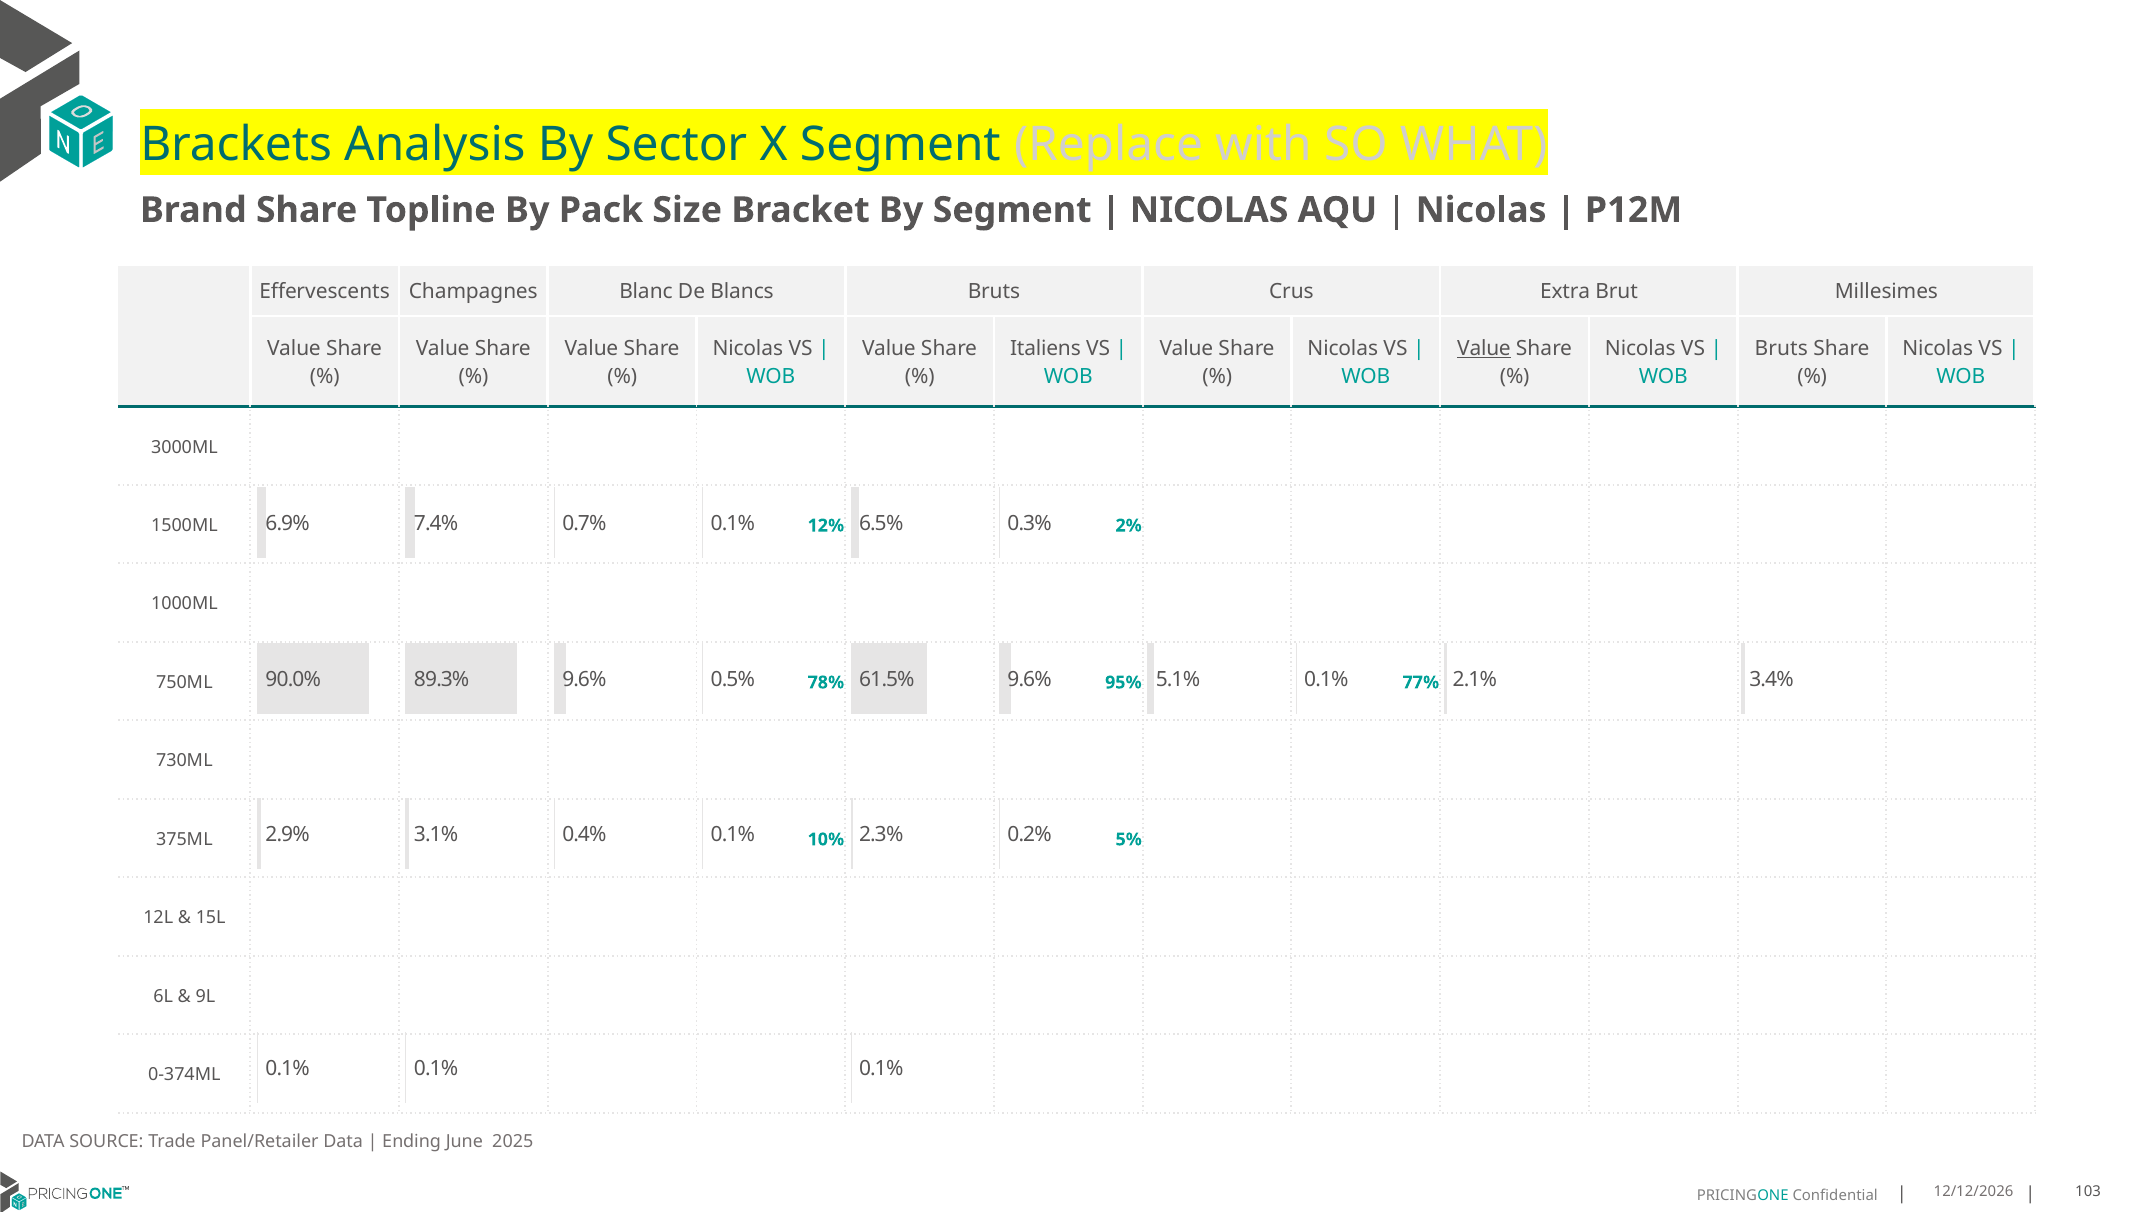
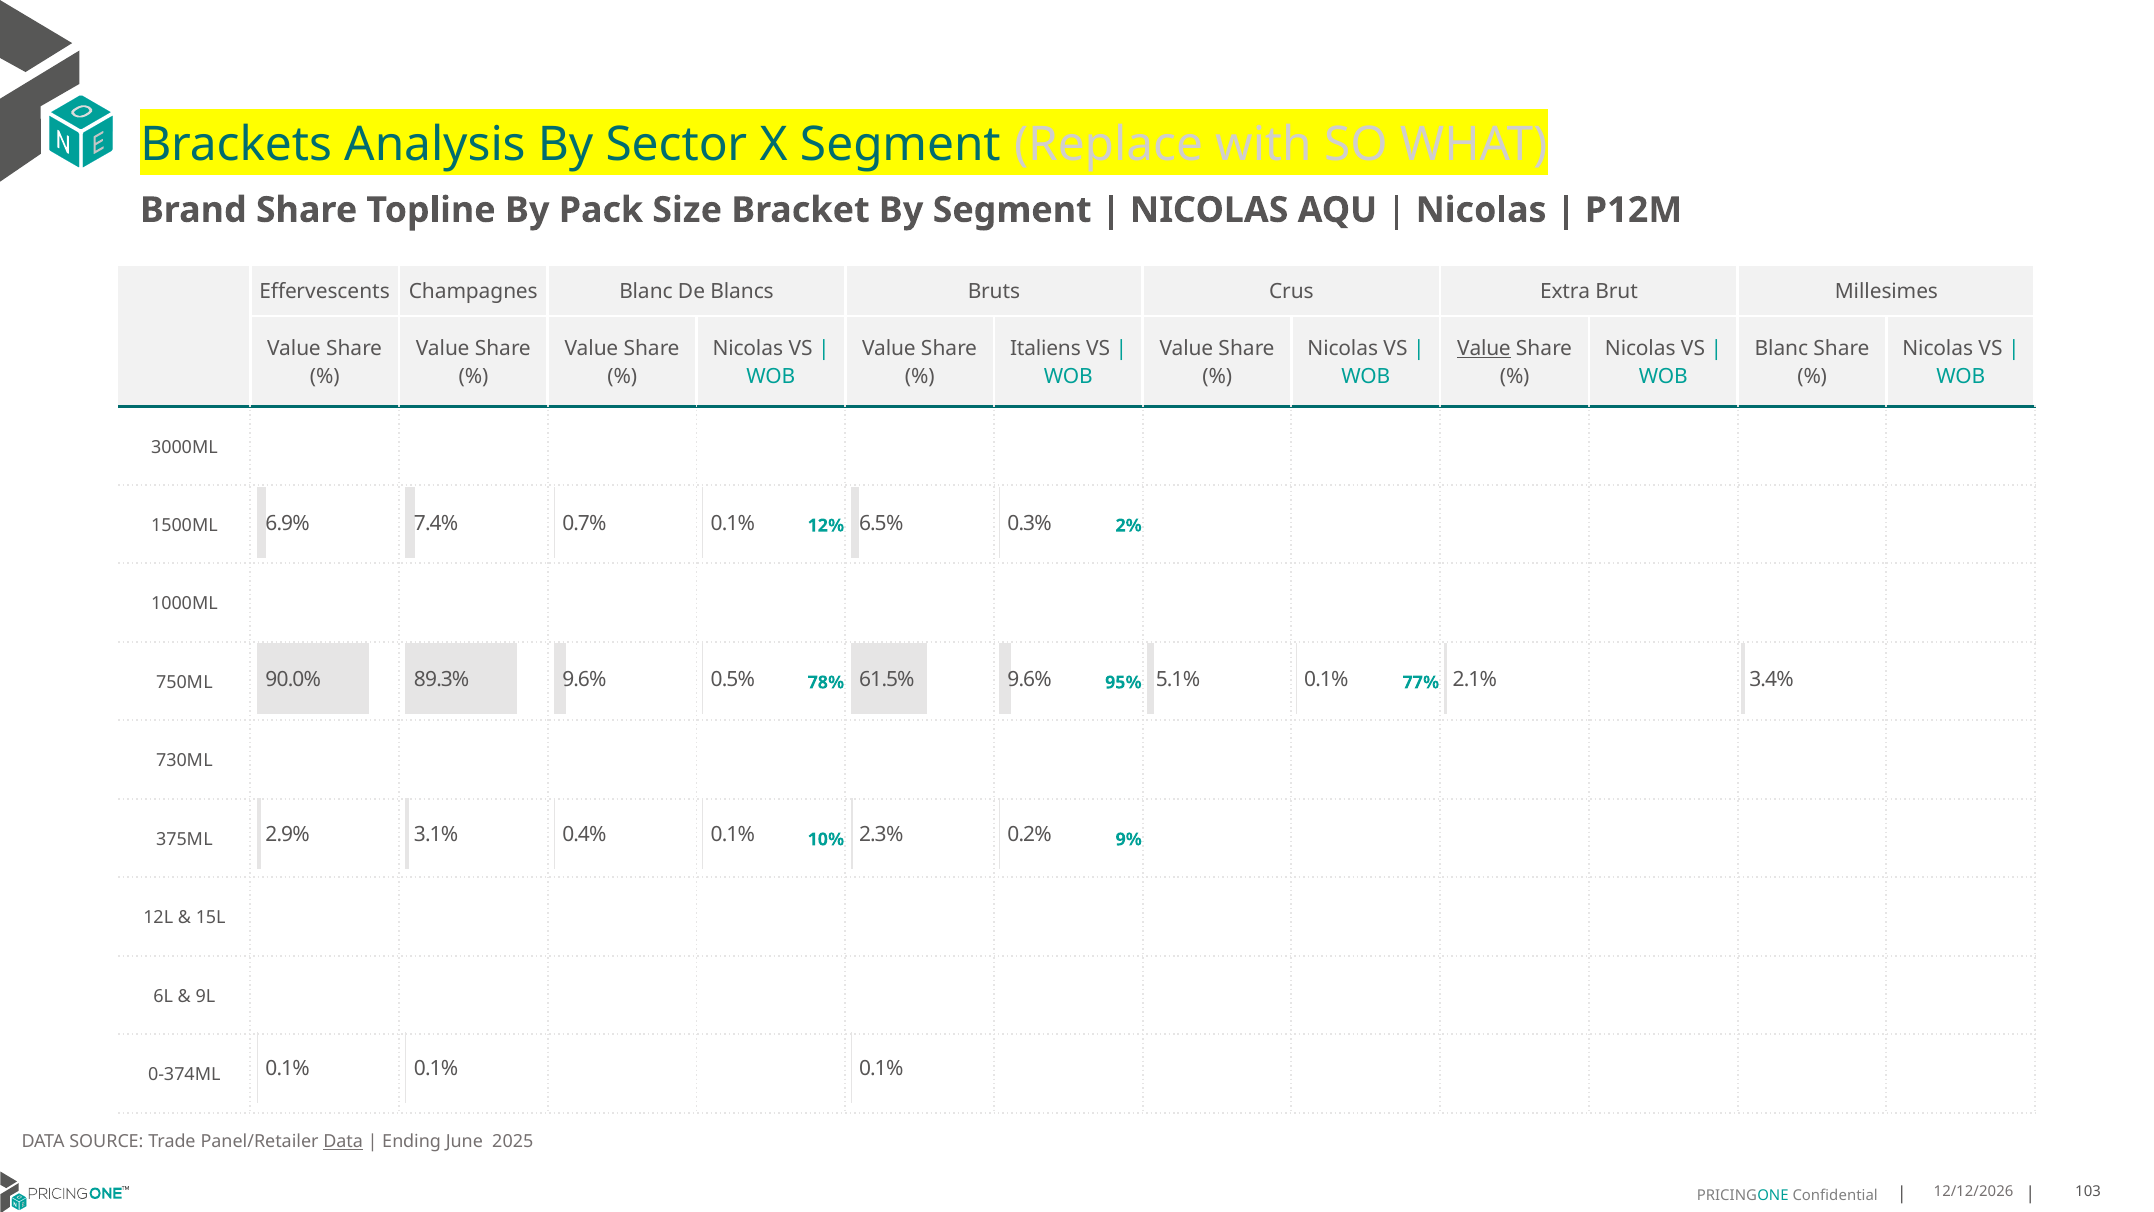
Bruts at (1781, 348): Bruts -> Blanc
5%: 5% -> 9%
Data at (343, 1141) underline: none -> present
